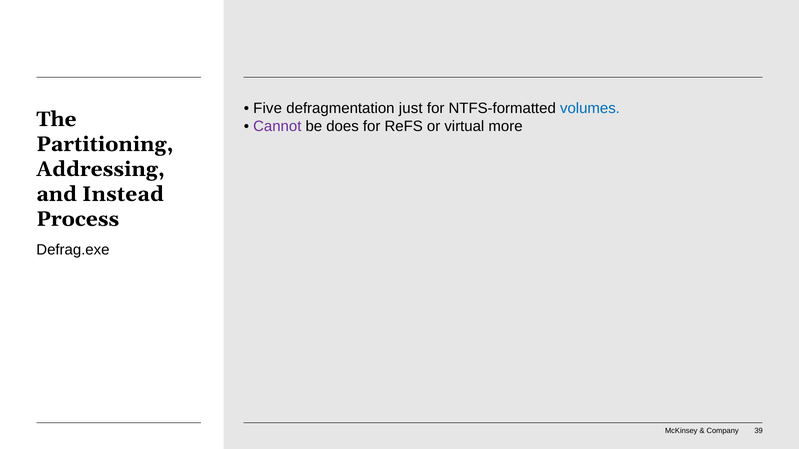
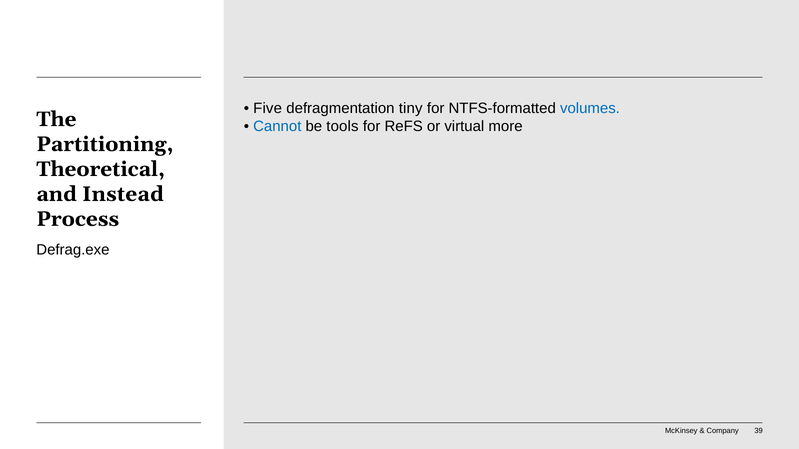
just: just -> tiny
Cannot colour: purple -> blue
does: does -> tools
Addressing: Addressing -> Theoretical
